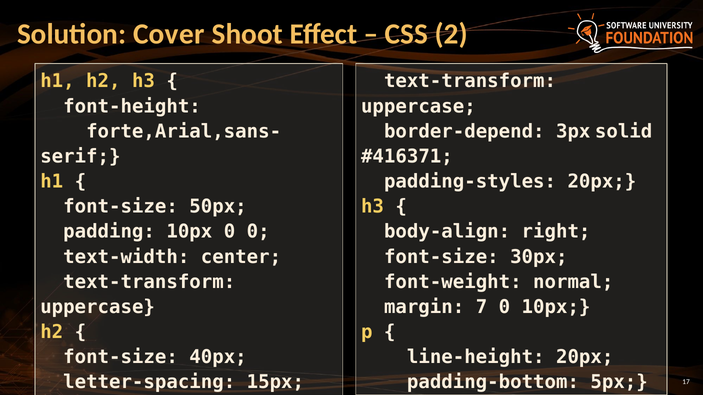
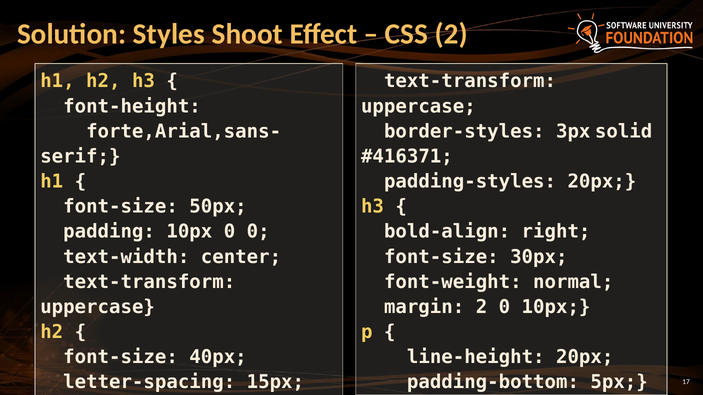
Cover: Cover -> Styles
border-depend: border-depend -> border-styles
body-align: body-align -> bold-align
margin 7: 7 -> 2
